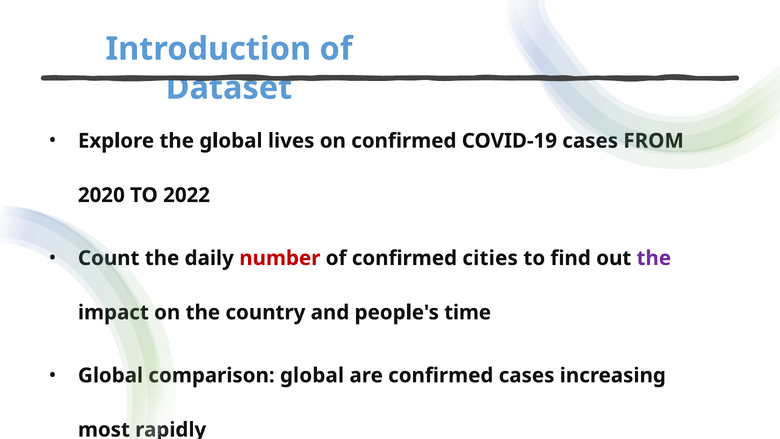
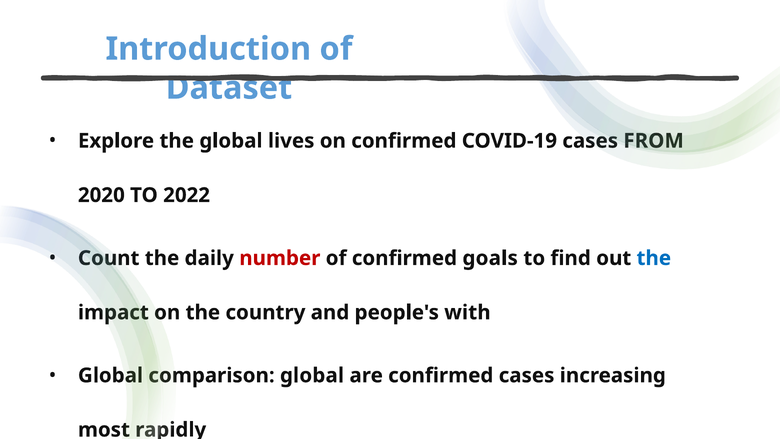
cities: cities -> goals
the at (654, 258) colour: purple -> blue
time: time -> with
